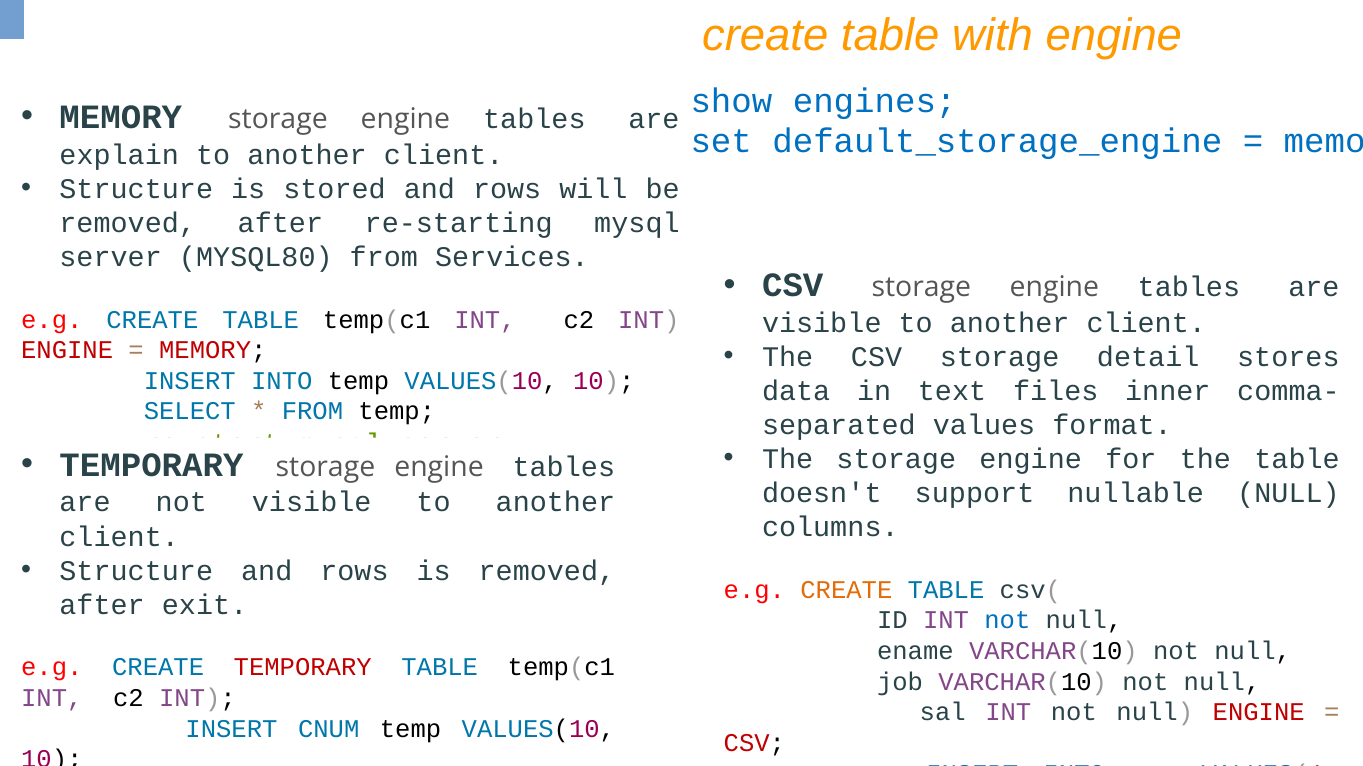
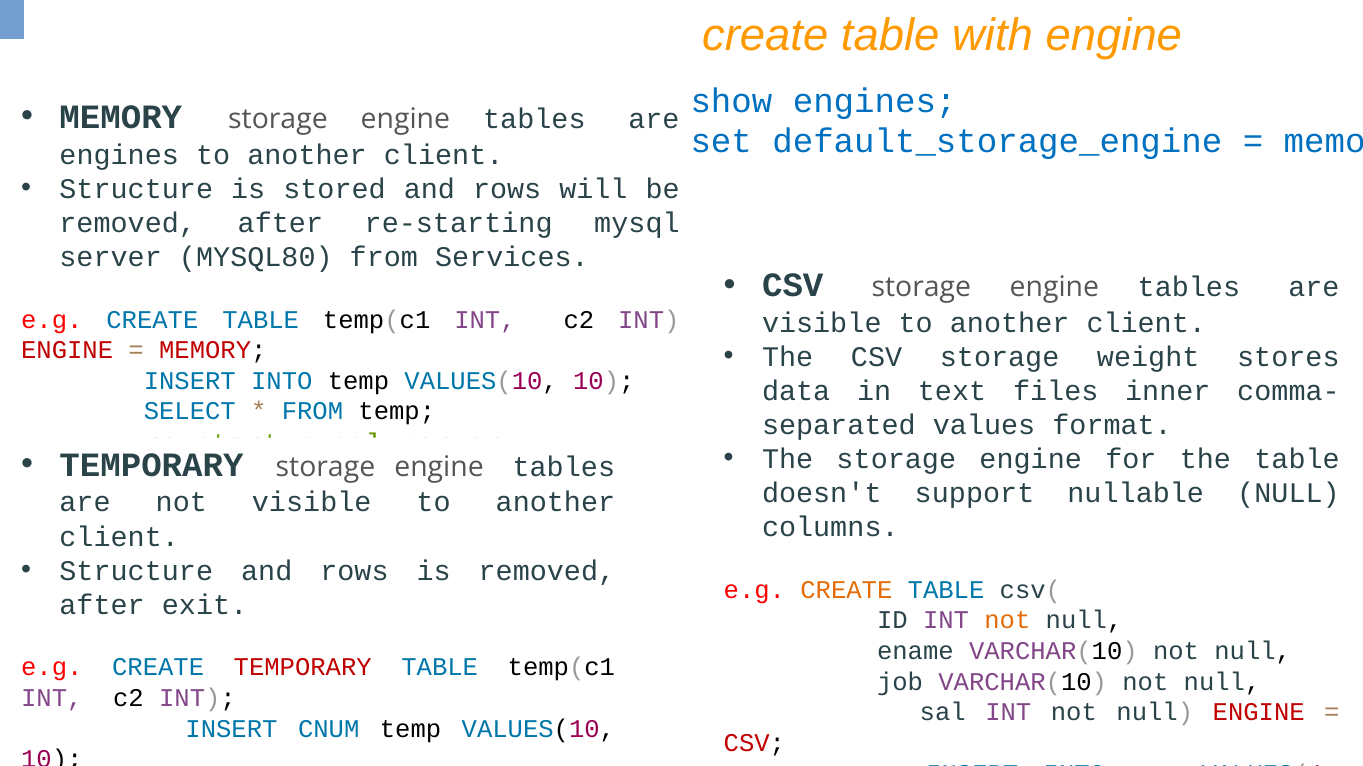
explain at (119, 155): explain -> engines
detail: detail -> weight
not at (1007, 621) colour: blue -> orange
